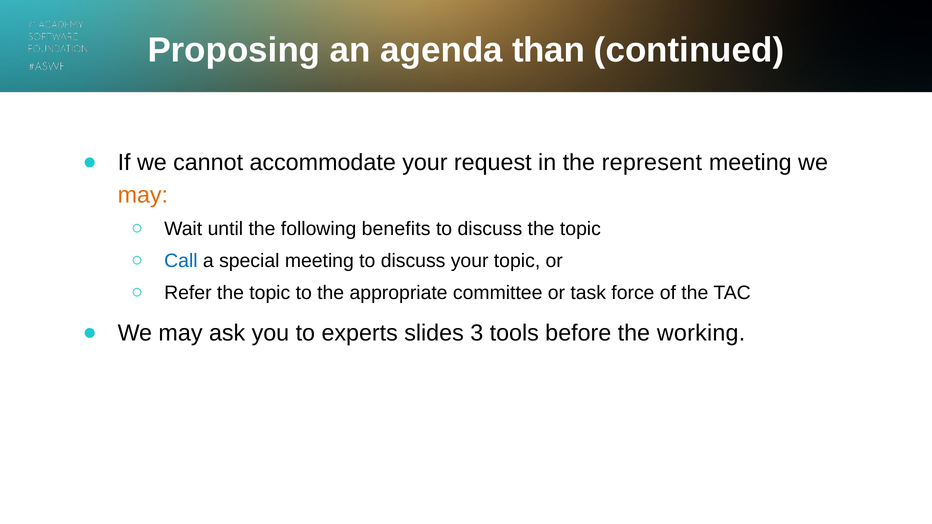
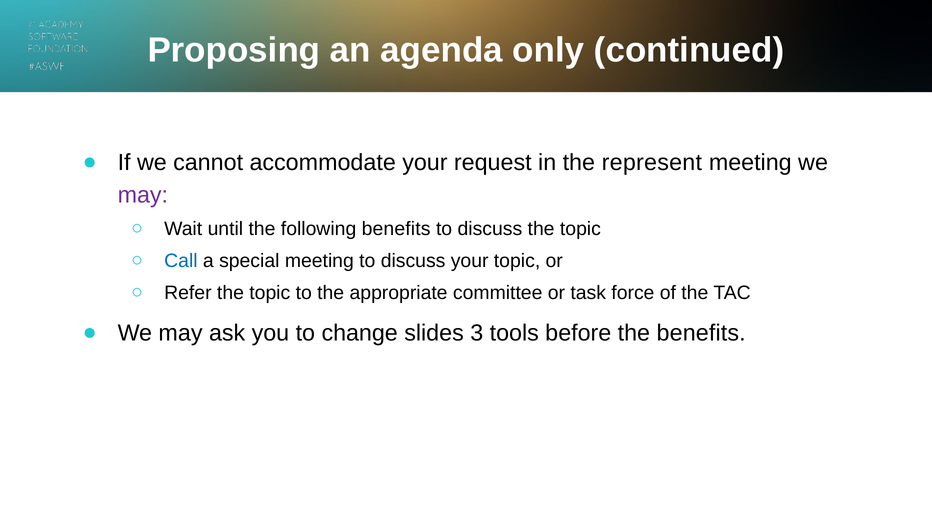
than: than -> only
may at (143, 195) colour: orange -> purple
experts: experts -> change
the working: working -> benefits
